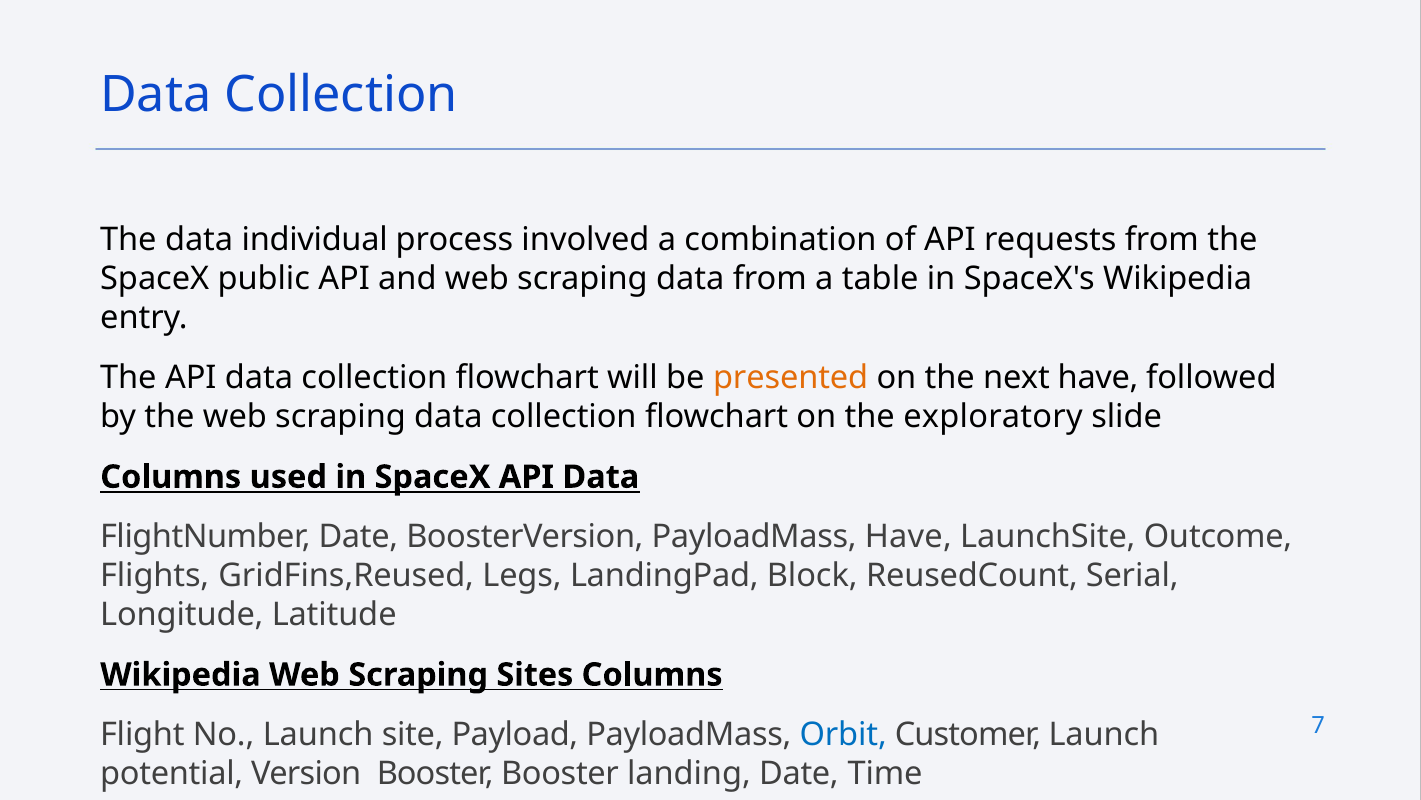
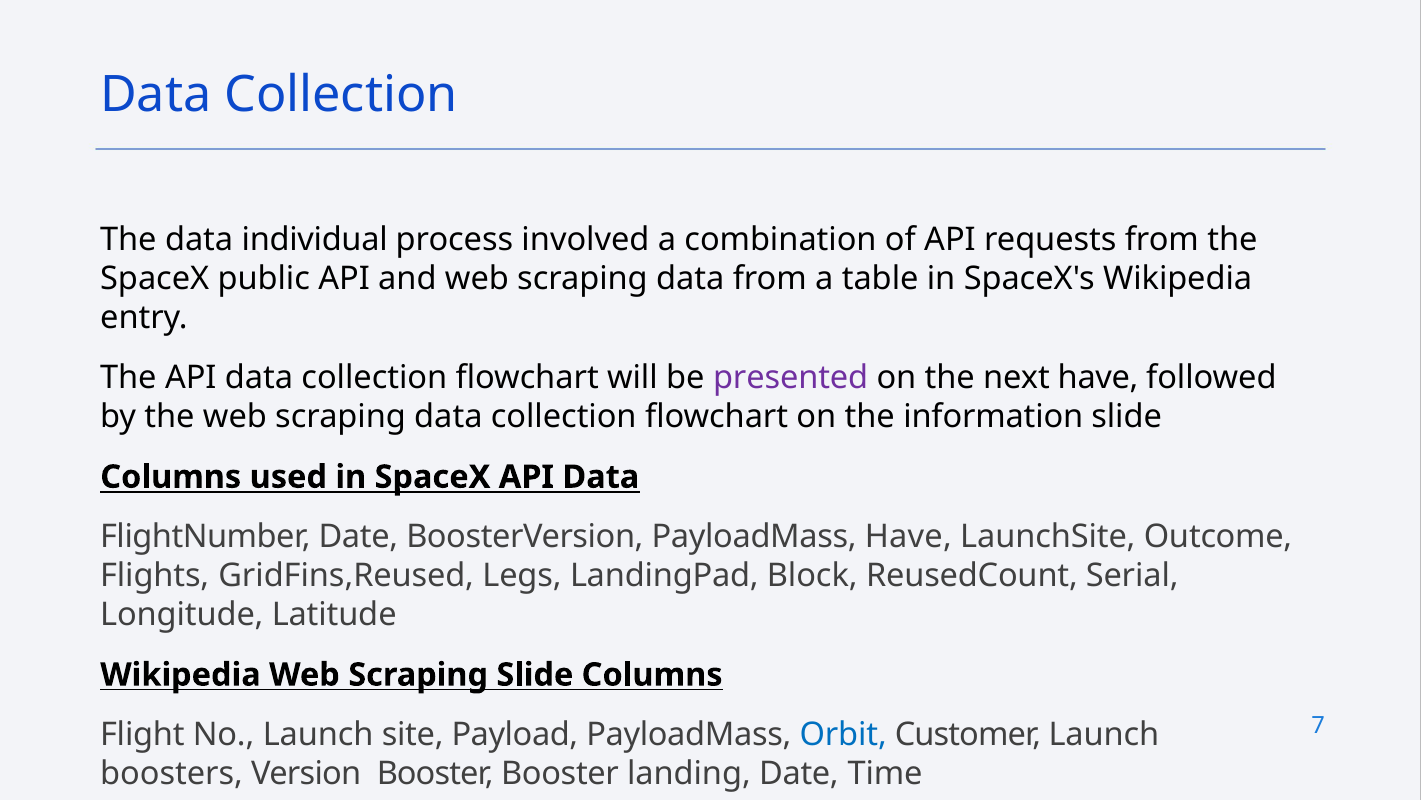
presented colour: orange -> purple
exploratory: exploratory -> information
Scraping Sites: Sites -> Slide
potential: potential -> boosters
